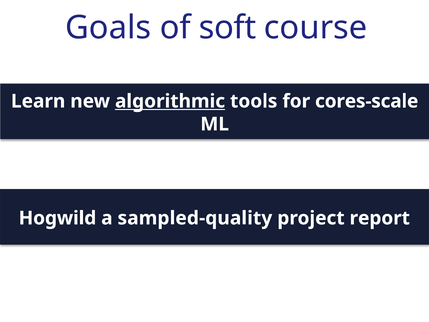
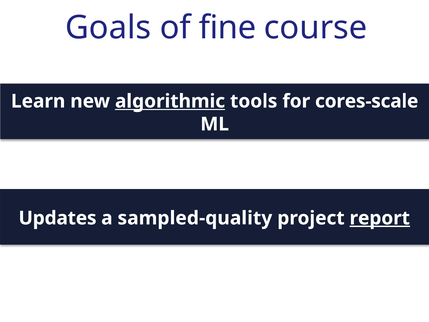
soft: soft -> fine
Hogwild: Hogwild -> Updates
report underline: none -> present
